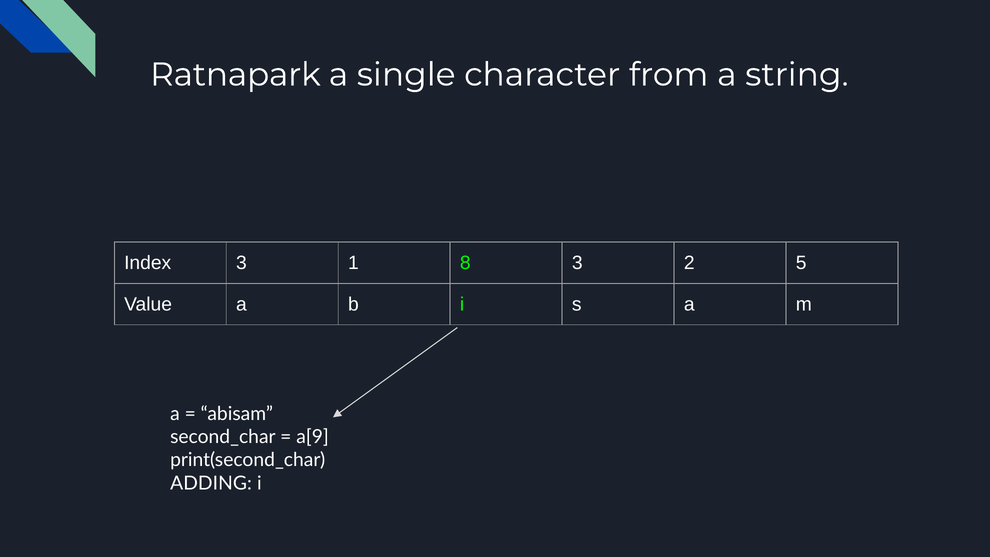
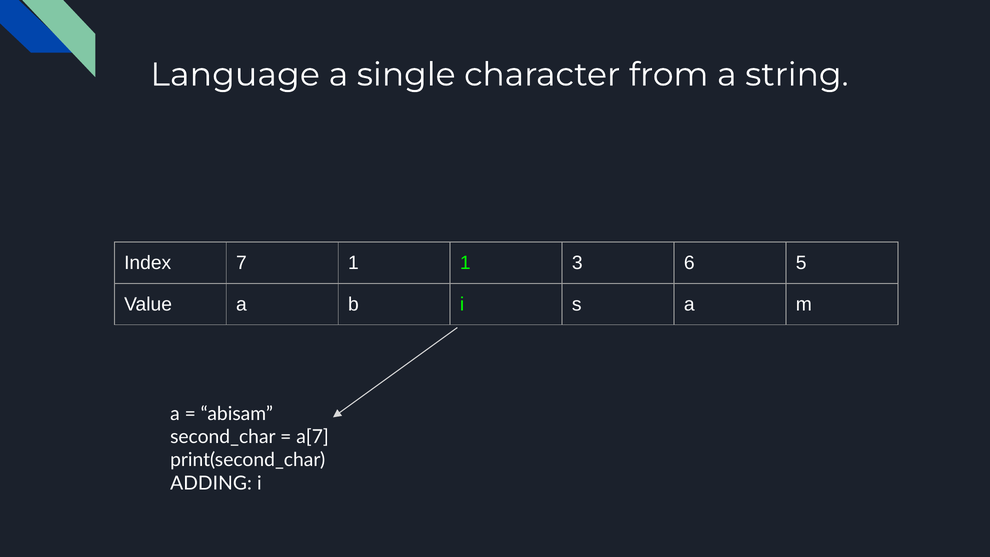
Ratnapark: Ratnapark -> Language
Index 3: 3 -> 7
1 8: 8 -> 1
2: 2 -> 6
a[9: a[9 -> a[7
